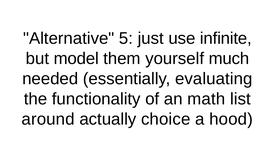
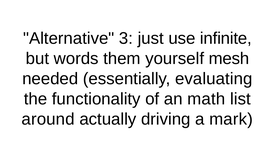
5: 5 -> 3
model: model -> words
much: much -> mesh
choice: choice -> driving
hood: hood -> mark
